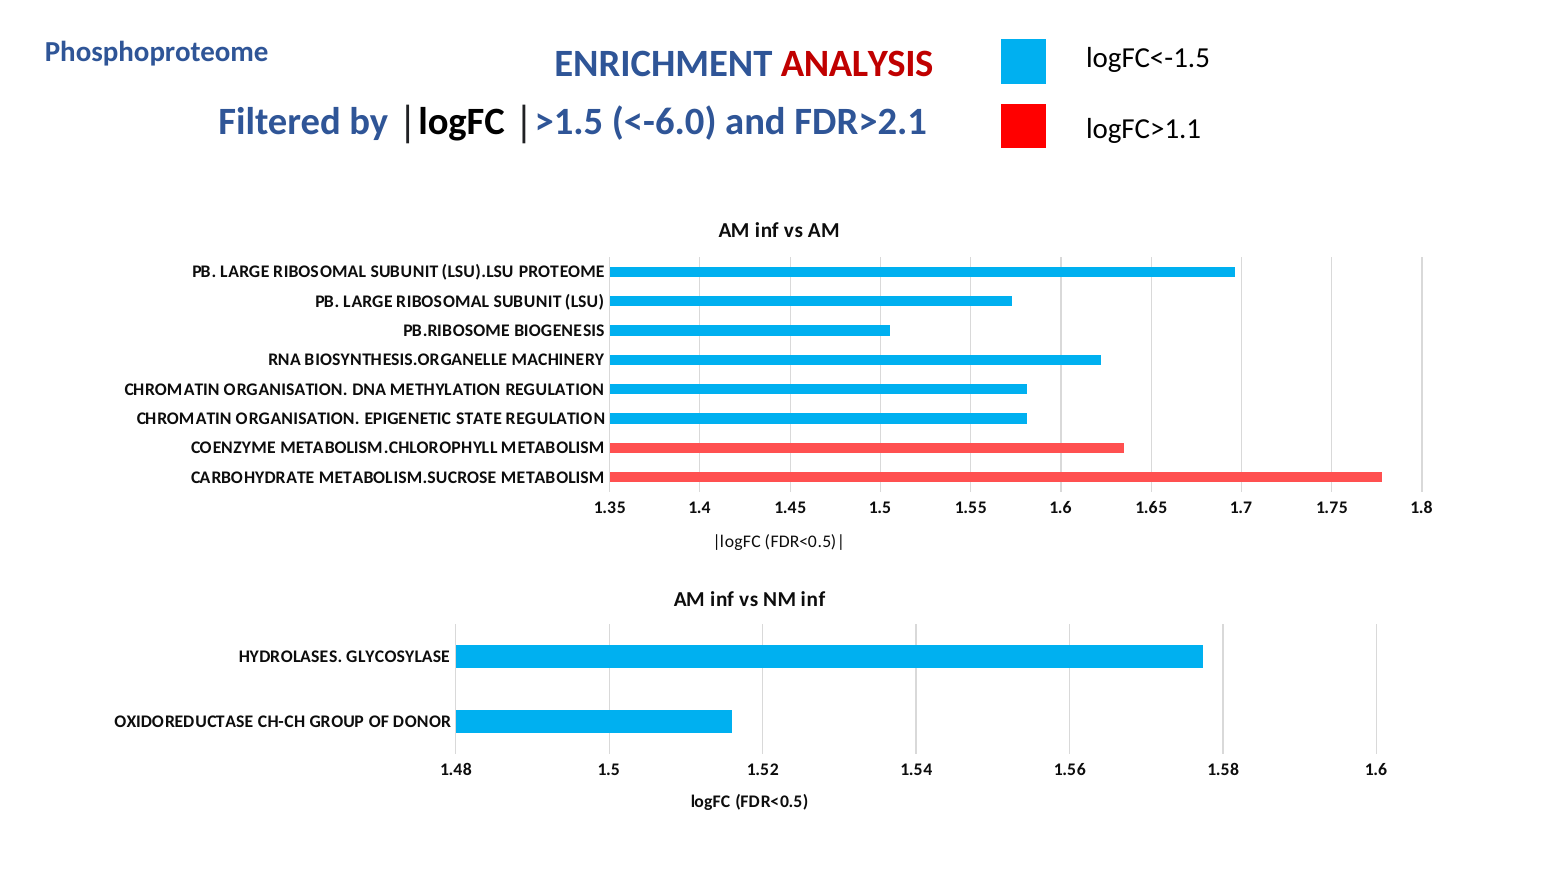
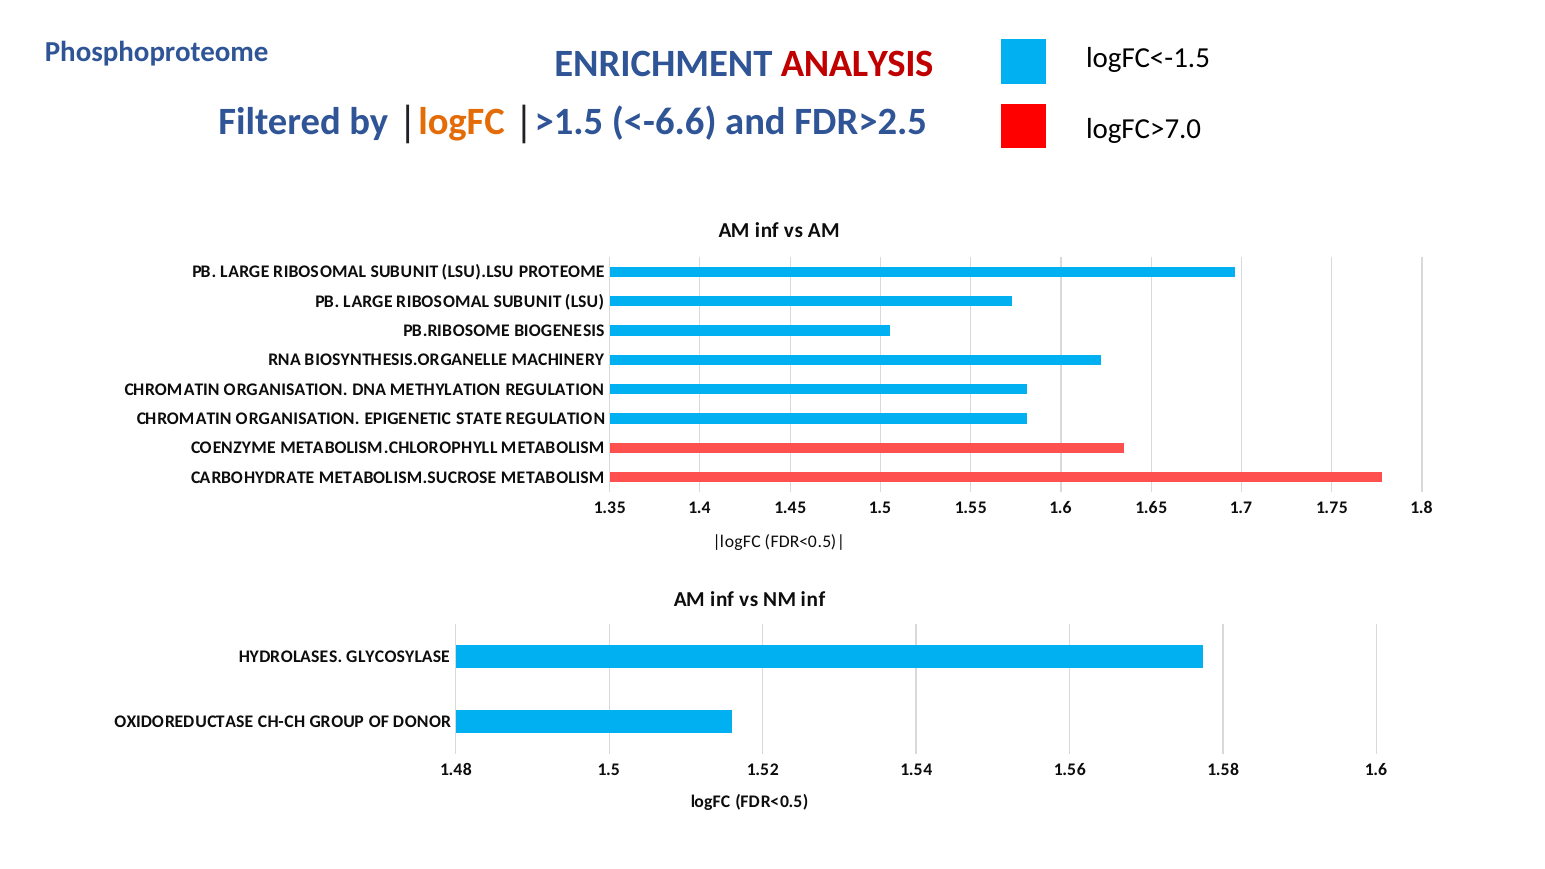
logFC at (462, 122) colour: black -> orange
<-6.0: <-6.0 -> <-6.6
FDR>2.1: FDR>2.1 -> FDR>2.5
logFC>1.1: logFC>1.1 -> logFC>7.0
